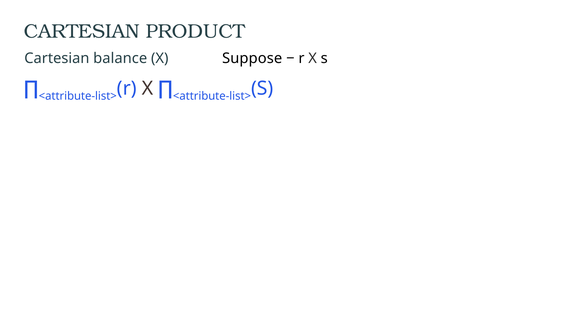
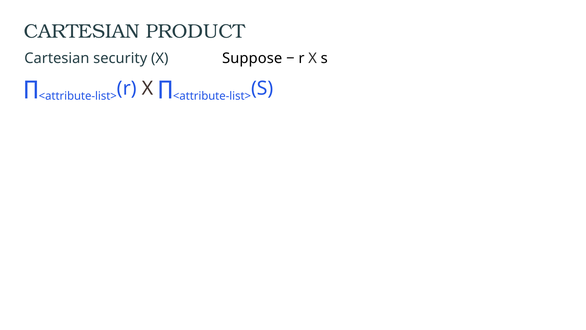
balance: balance -> security
